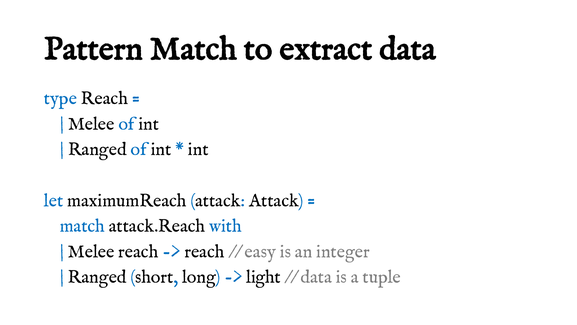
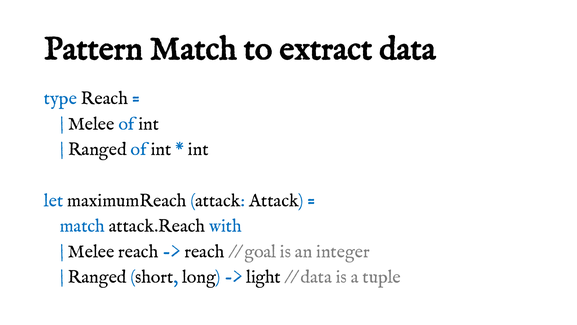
easy: easy -> goal
